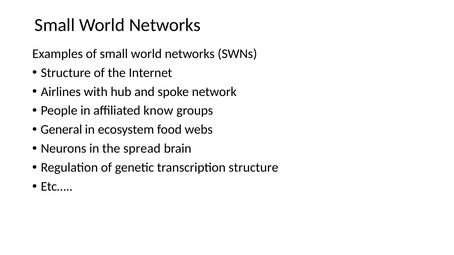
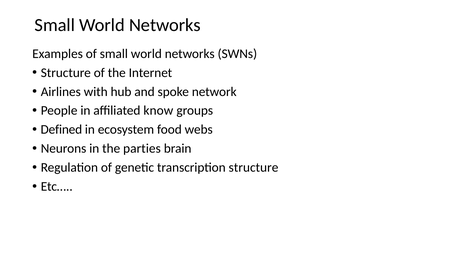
General: General -> Defined
spread: spread -> parties
